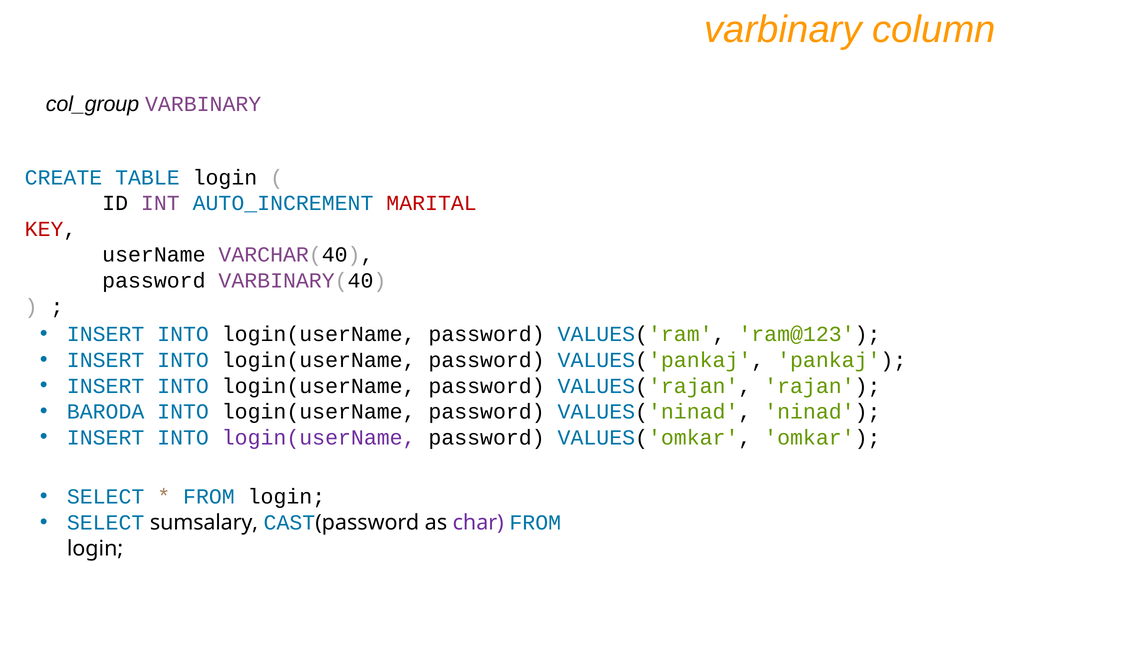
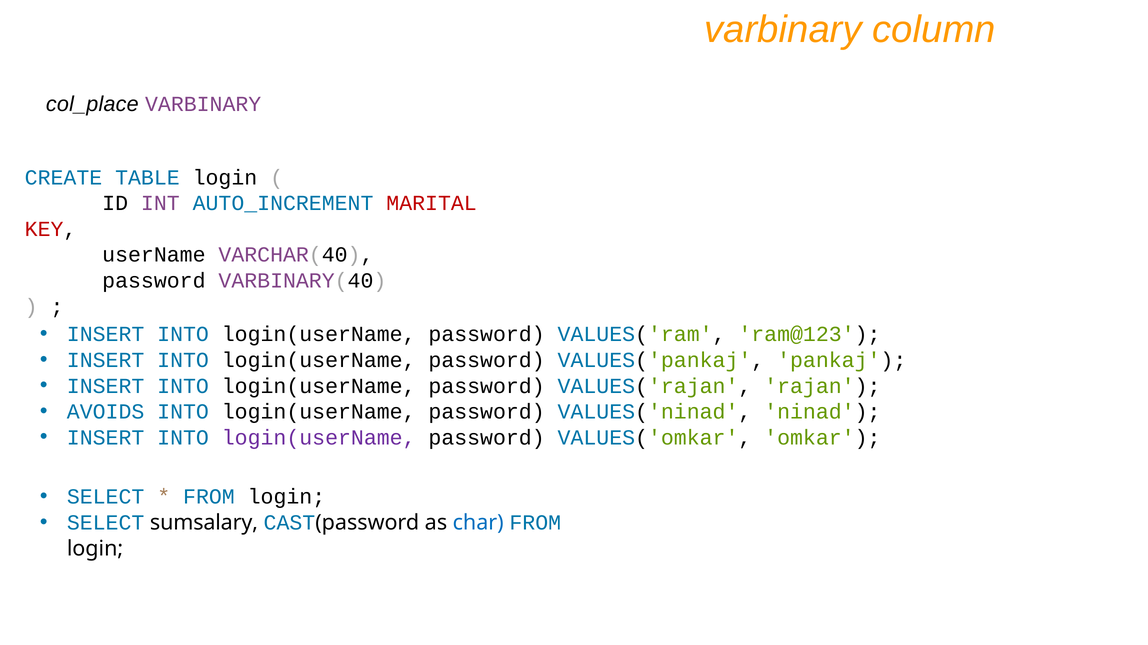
col_group: col_group -> col_place
BARODA: BARODA -> AVOIDS
char colour: purple -> blue
